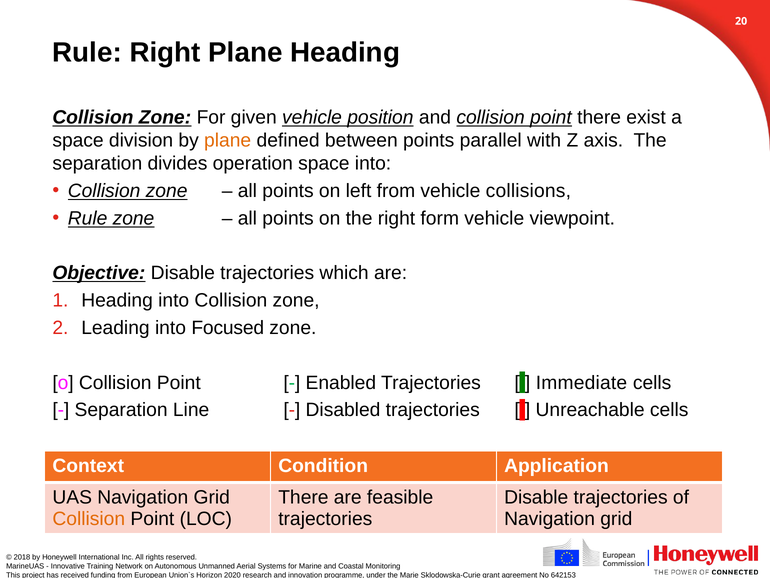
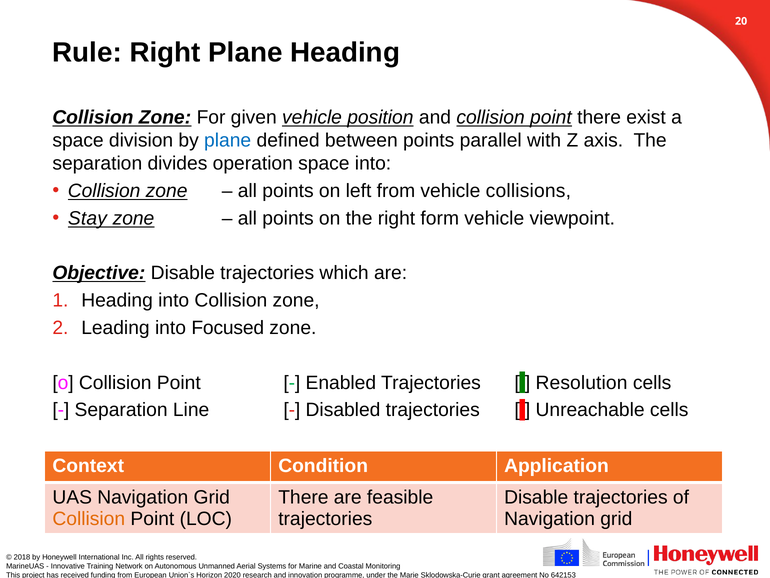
plane at (228, 140) colour: orange -> blue
Rule at (88, 218): Rule -> Stay
Immediate: Immediate -> Resolution
